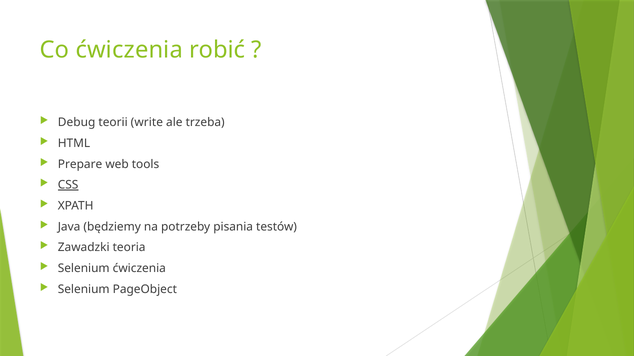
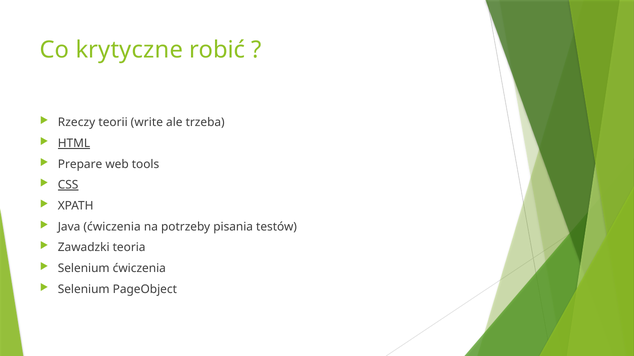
Co ćwiczenia: ćwiczenia -> krytyczne
Debug: Debug -> Rzeczy
HTML underline: none -> present
Java będziemy: będziemy -> ćwiczenia
